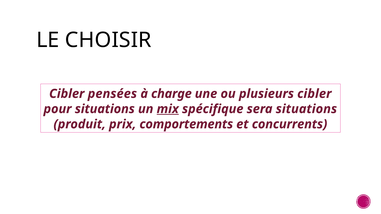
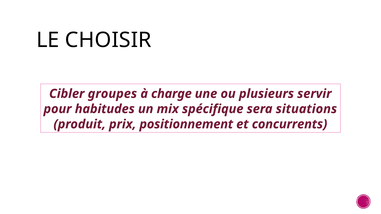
pensées: pensées -> groupes
plusieurs cibler: cibler -> servir
pour situations: situations -> habitudes
mix underline: present -> none
comportements: comportements -> positionnement
